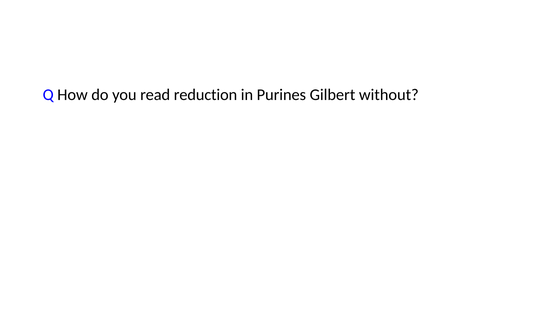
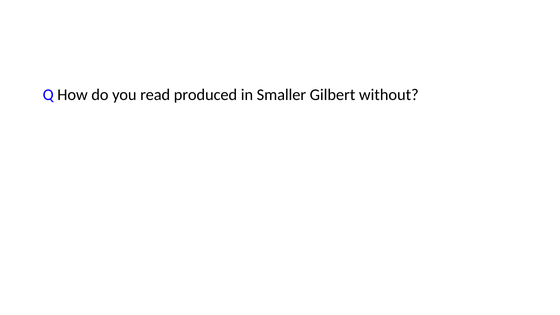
reduction: reduction -> produced
Purines: Purines -> Smaller
